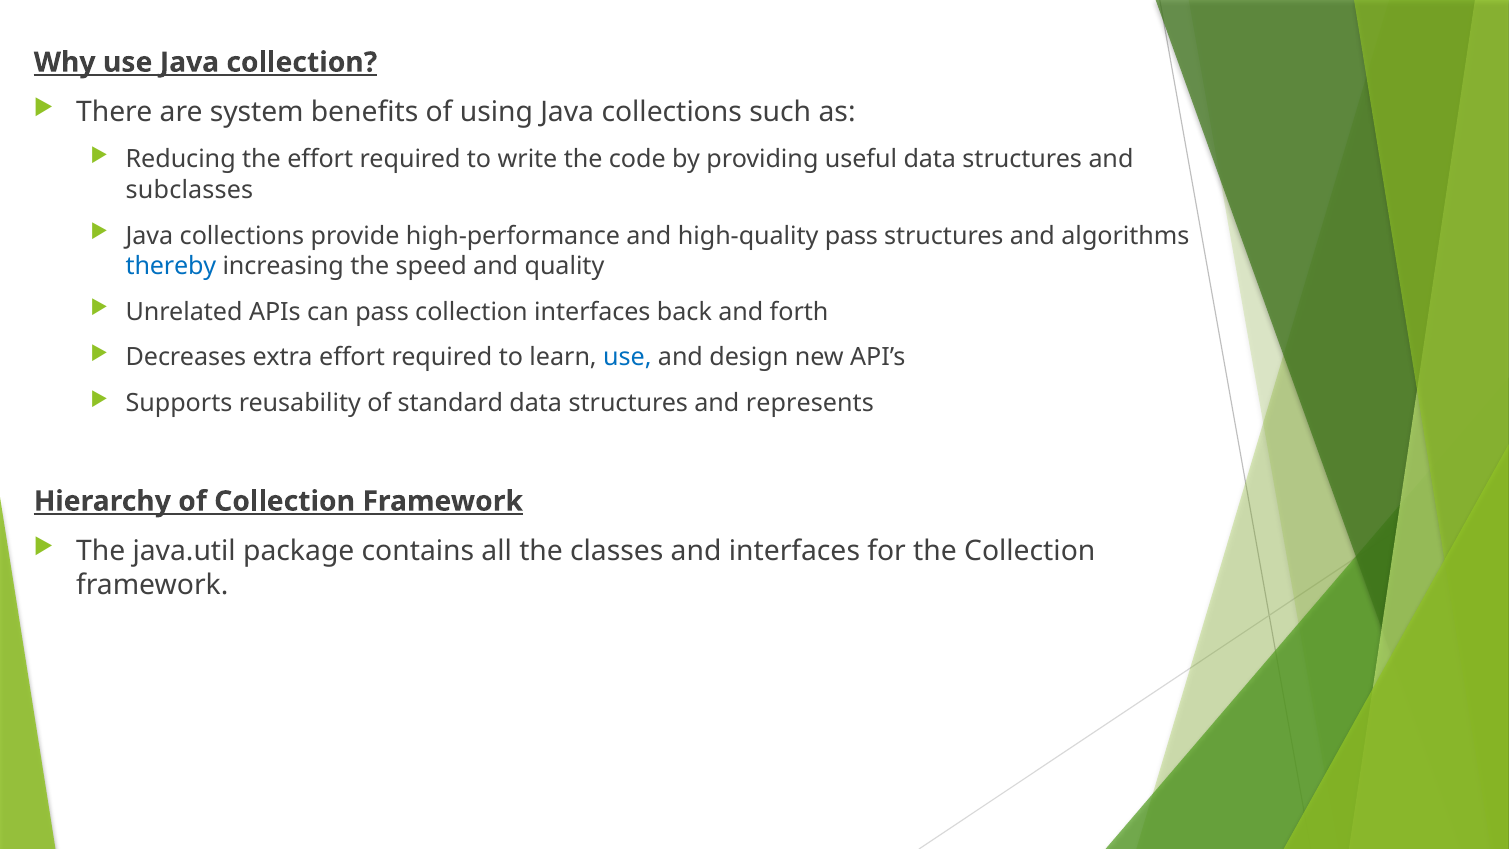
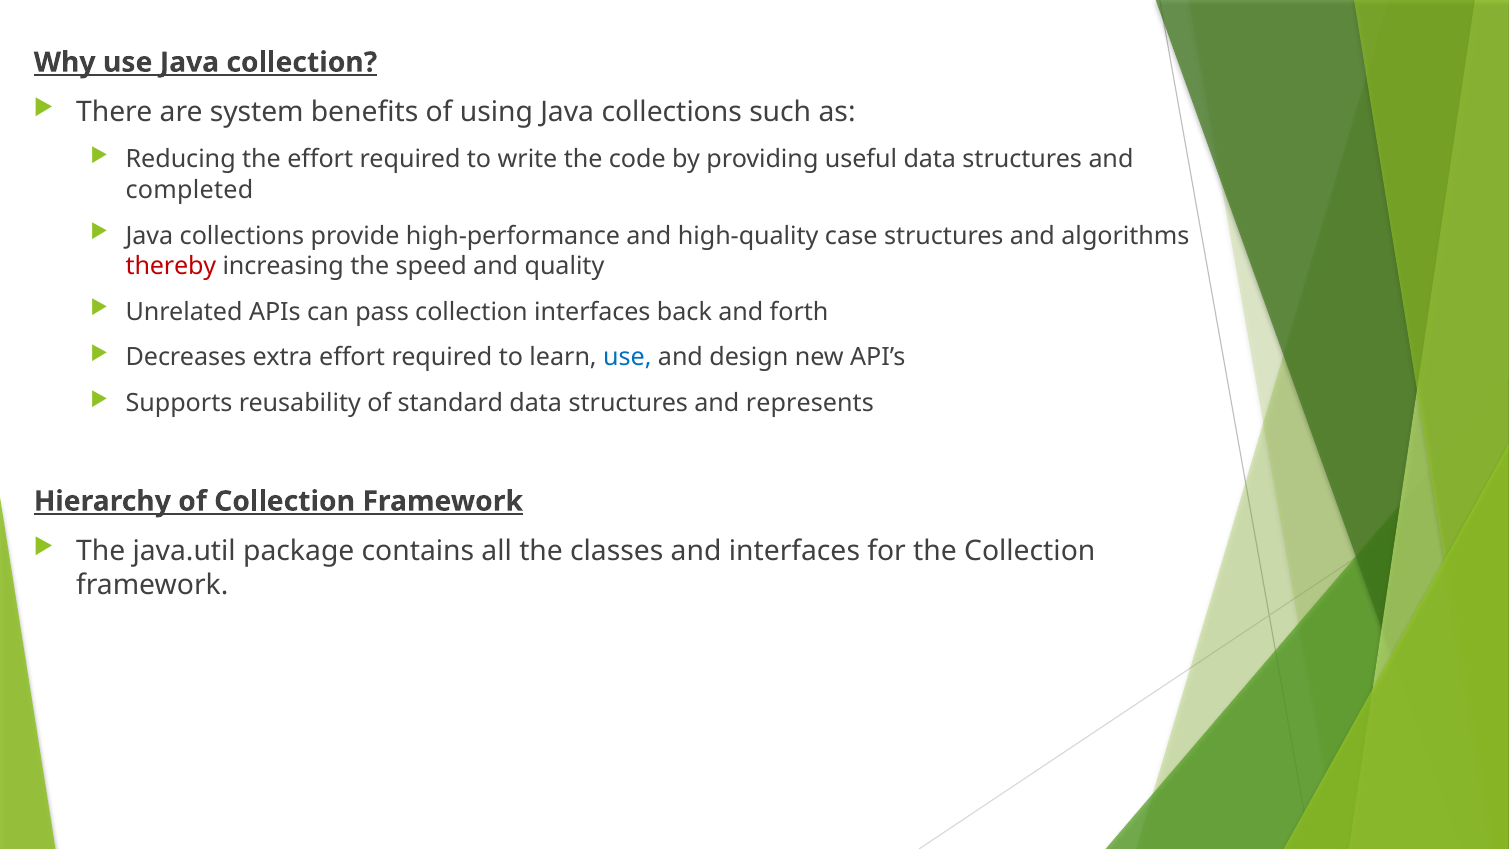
subclasses: subclasses -> completed
high-quality pass: pass -> case
thereby colour: blue -> red
